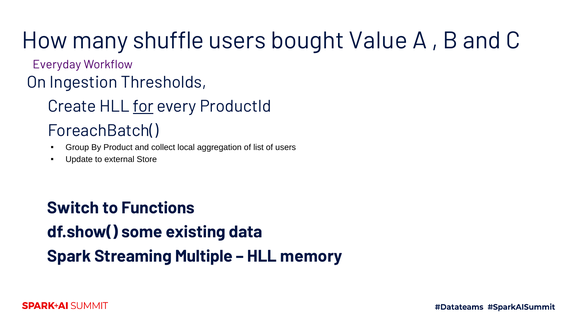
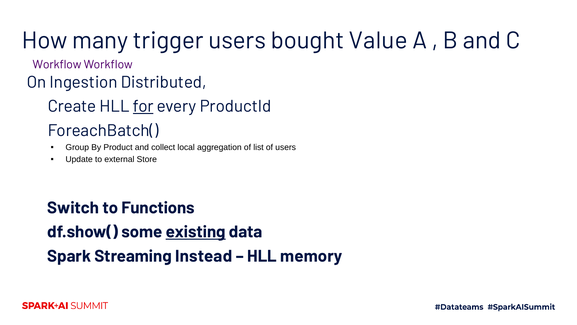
shuffle: shuffle -> trigger
Everyday at (57, 64): Everyday -> Workflow
Thresholds: Thresholds -> Distributed
existing underline: none -> present
Multiple: Multiple -> Instead
